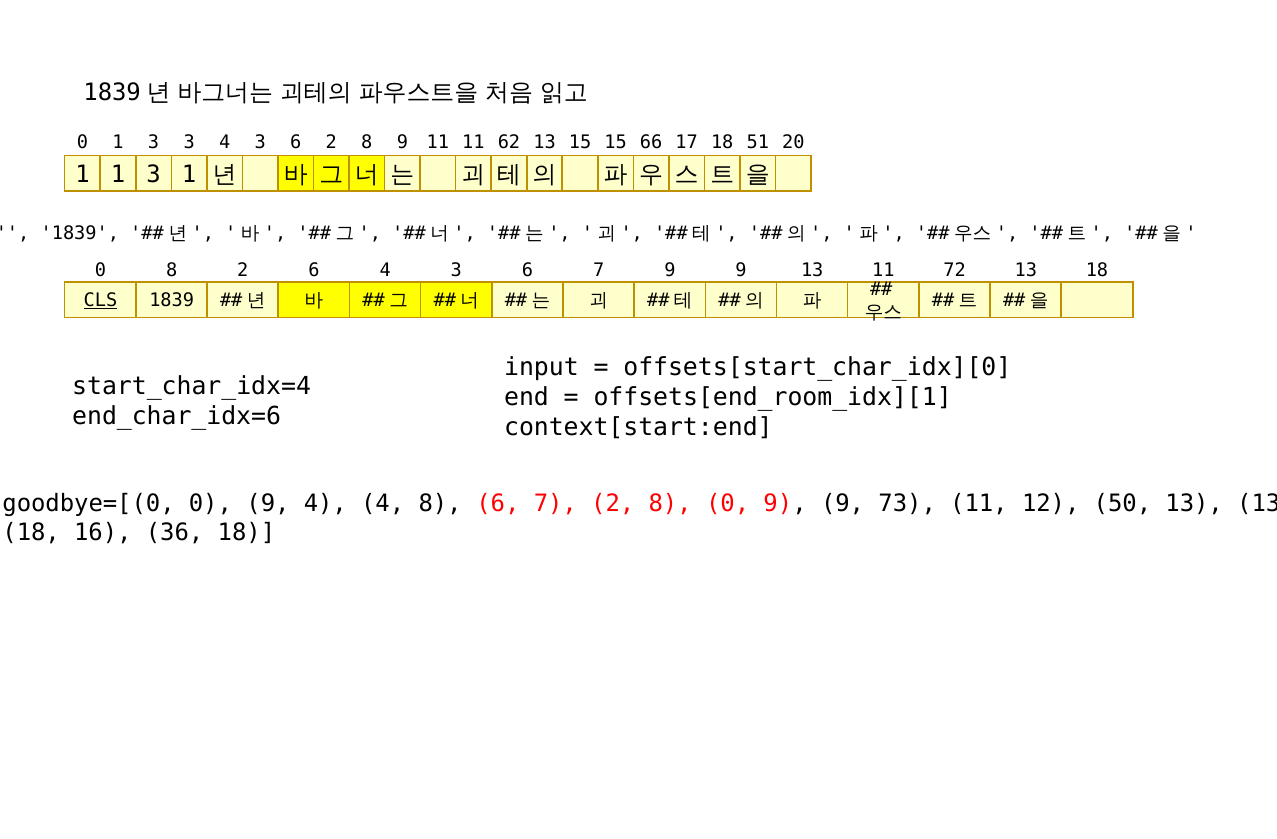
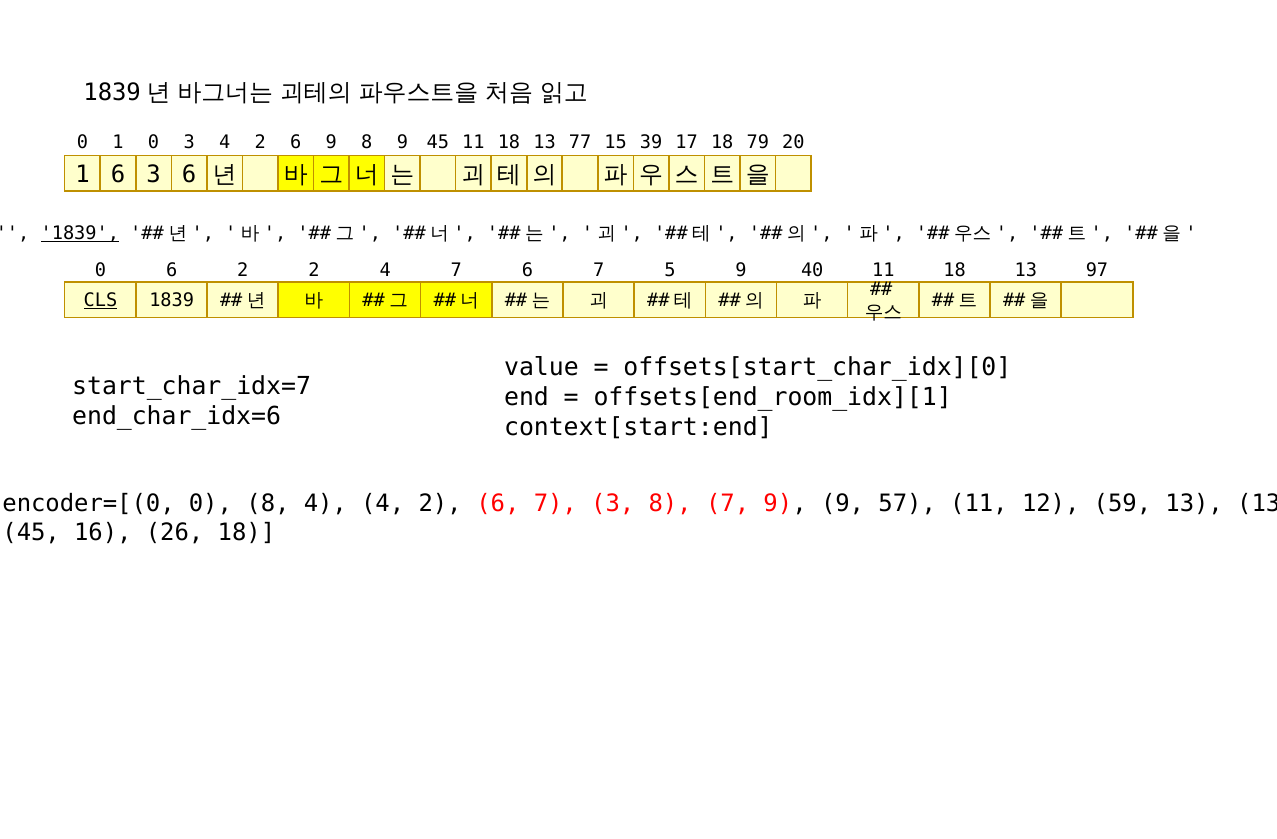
0 1 3: 3 -> 0
3 4 3: 3 -> 2
6 2: 2 -> 9
9 11: 11 -> 45
62 at (509, 142): 62 -> 18
13 15: 15 -> 77
66: 66 -> 39
51: 51 -> 79
1 1: 1 -> 6
3 1: 1 -> 6
1839 at (80, 233) underline: none -> present
0 8: 8 -> 6
2 6: 6 -> 2
3 at (456, 270): 3 -> 7
7 9: 9 -> 5
9 13: 13 -> 40
72 at (955, 270): 72 -> 18
13 18: 18 -> 97
input: input -> value
start_char_idx=4: start_char_idx=4 -> start_char_idx=7
goodbye=[(0: goodbye=[(0 -> encoder=[(0
9 at (268, 504): 9 -> 8
4 4 8: 8 -> 2
7 2: 2 -> 3
8 0: 0 -> 7
73: 73 -> 57
50: 50 -> 59
18 at (31, 533): 18 -> 45
36: 36 -> 26
